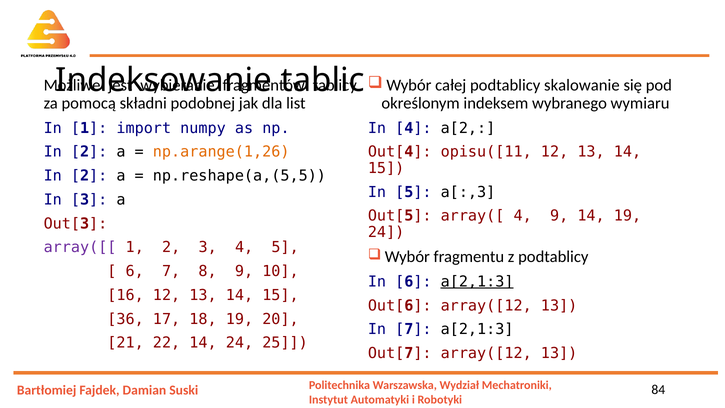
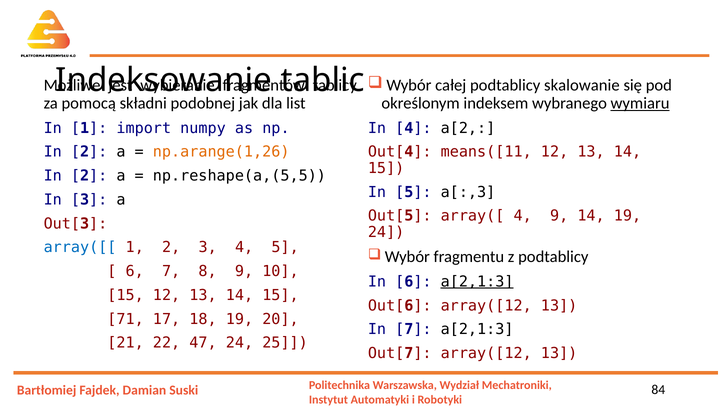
wymiaru underline: none -> present
opisu([11: opisu([11 -> means([11
array([[ colour: purple -> blue
16 at (126, 295): 16 -> 15
36: 36 -> 71
22 14: 14 -> 47
